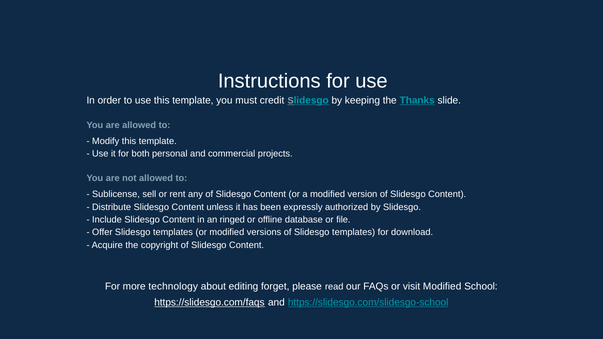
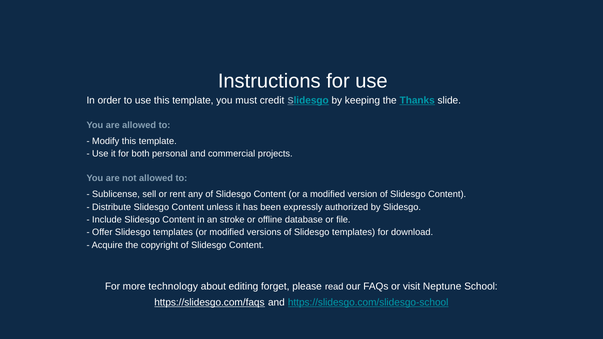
ringed: ringed -> stroke
visit Modified: Modified -> Neptune
